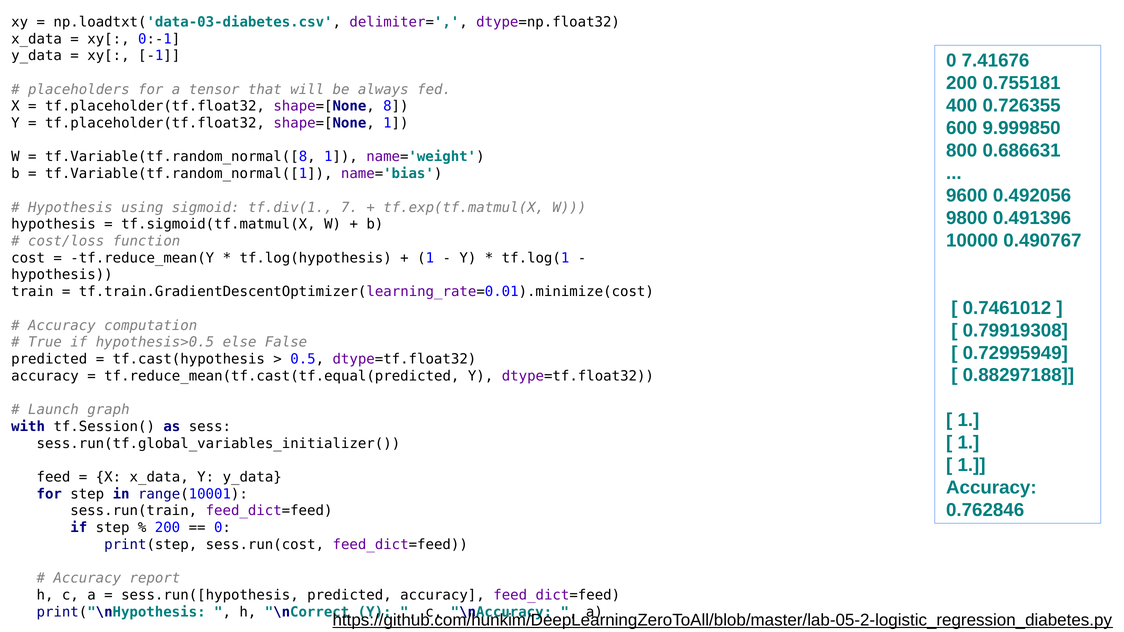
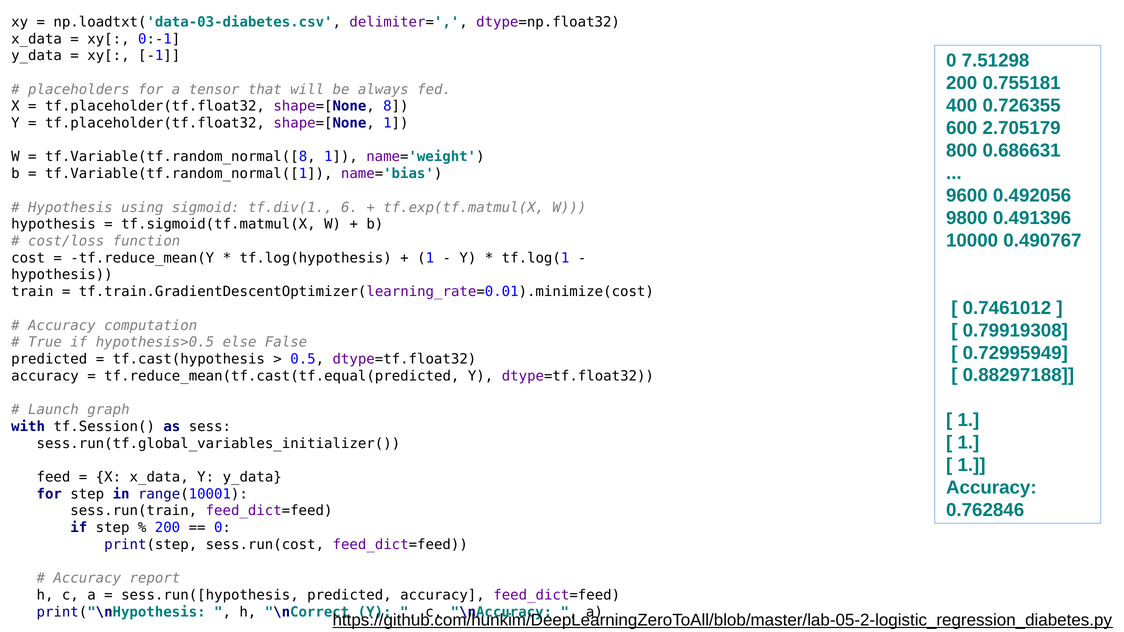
7.41676: 7.41676 -> 7.51298
9.999850: 9.999850 -> 2.705179
7: 7 -> 6
